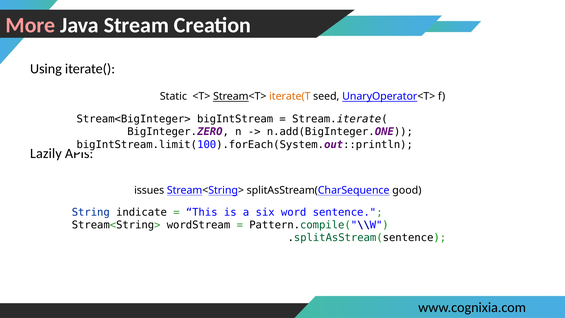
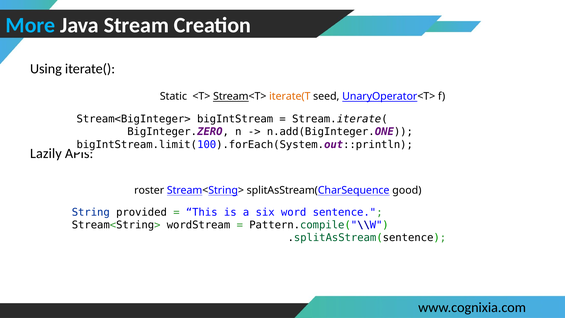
More colour: pink -> light blue
issues: issues -> roster
indicate: indicate -> provided
